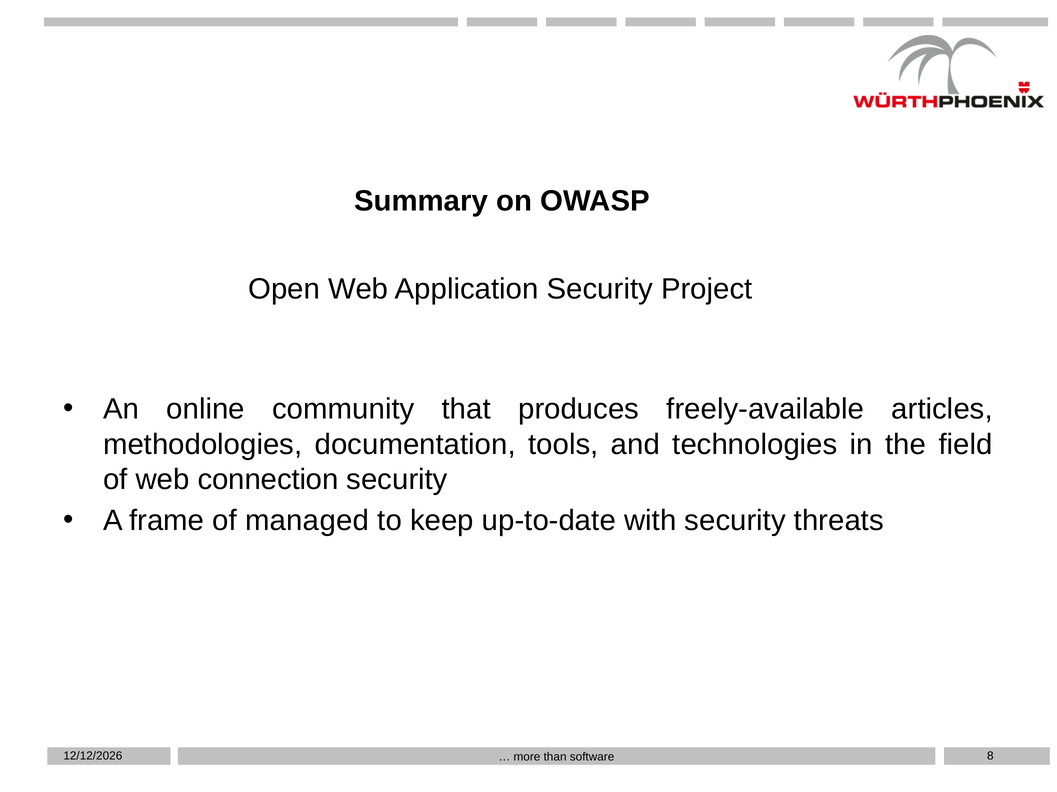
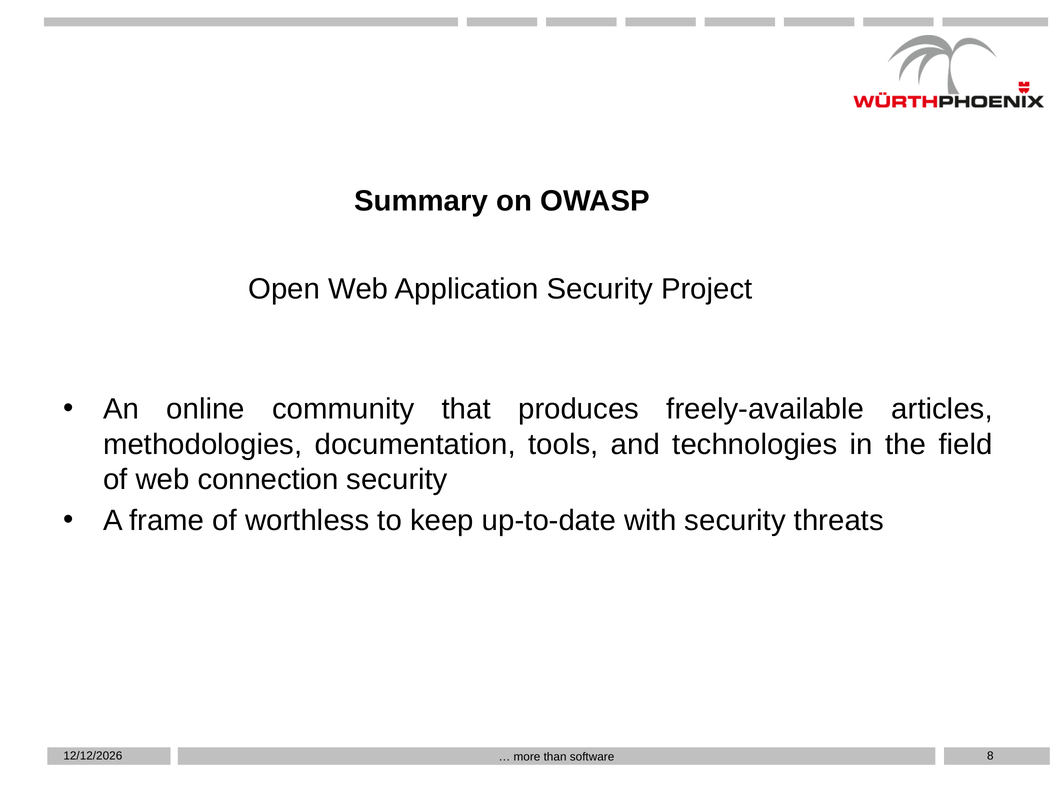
managed: managed -> worthless
